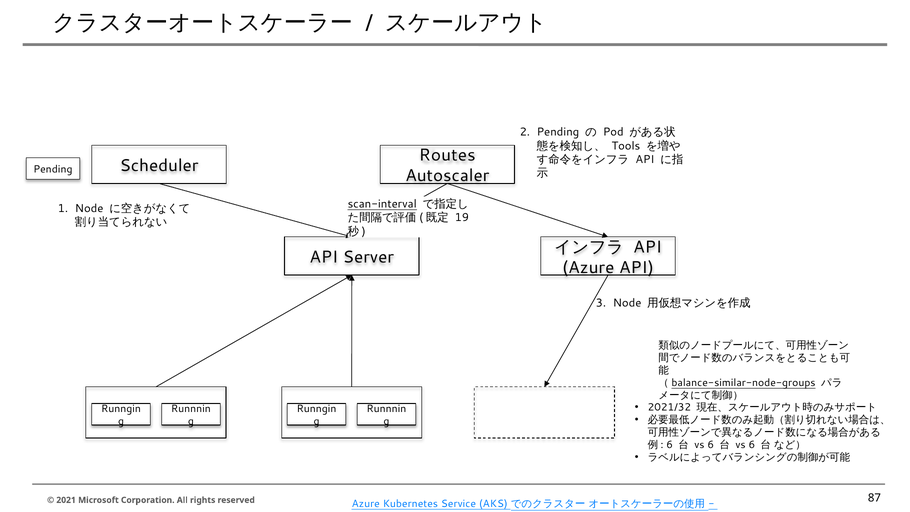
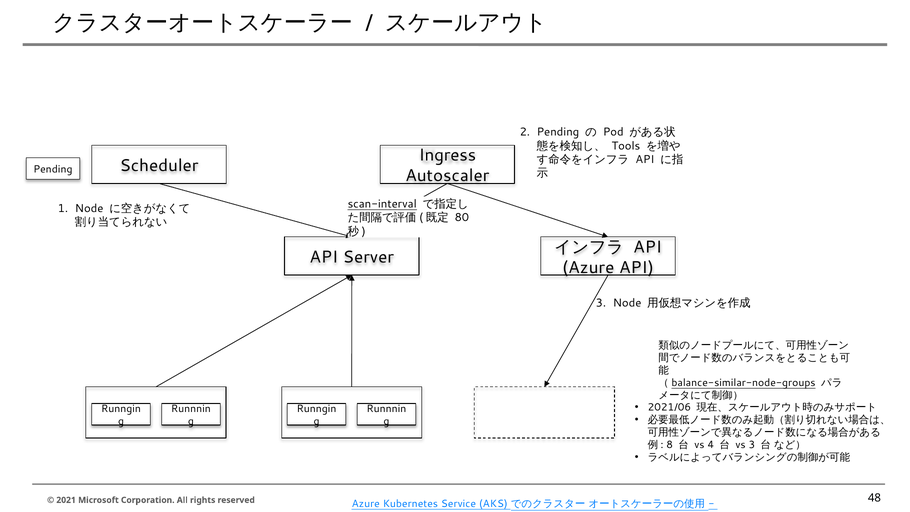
Routes: Routes -> Ingress
19: 19 -> 80
2021/32: 2021/32 -> 2021/06
6 at (670, 445): 6 -> 8
6 at (711, 445): 6 -> 4
6 at (752, 445): 6 -> 3
87: 87 -> 48
